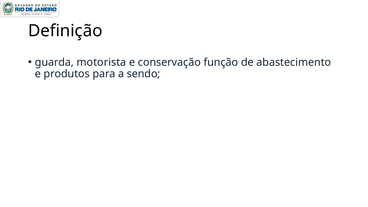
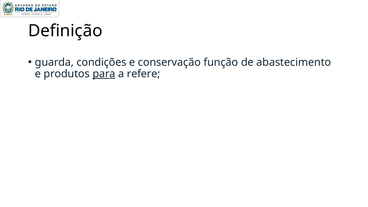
motorista: motorista -> condições
para underline: none -> present
sendo: sendo -> refere
